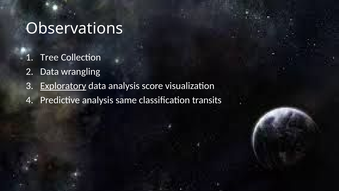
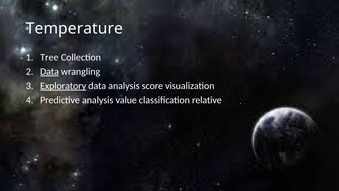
Observations: Observations -> Temperature
Data at (49, 71) underline: none -> present
same: same -> value
transits: transits -> relative
